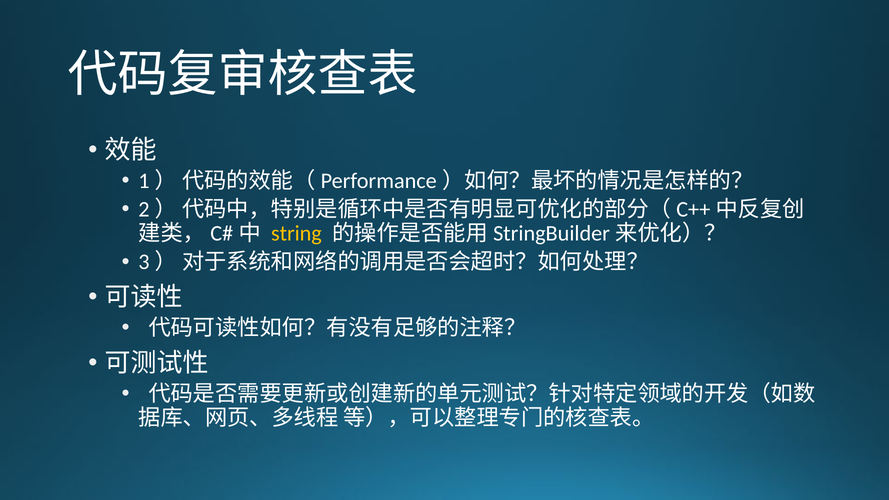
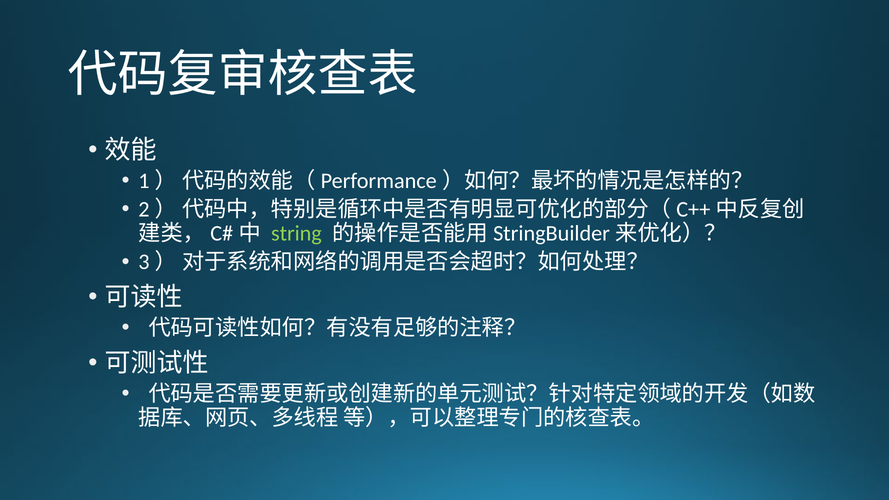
string colour: yellow -> light green
